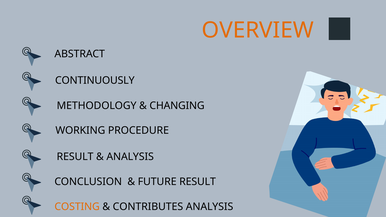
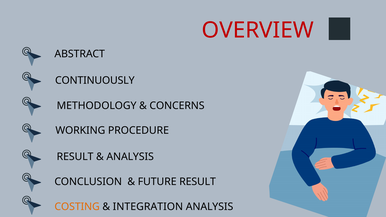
OVERVIEW colour: orange -> red
CHANGING: CHANGING -> CONCERNS
CONTRIBUTES: CONTRIBUTES -> INTEGRATION
